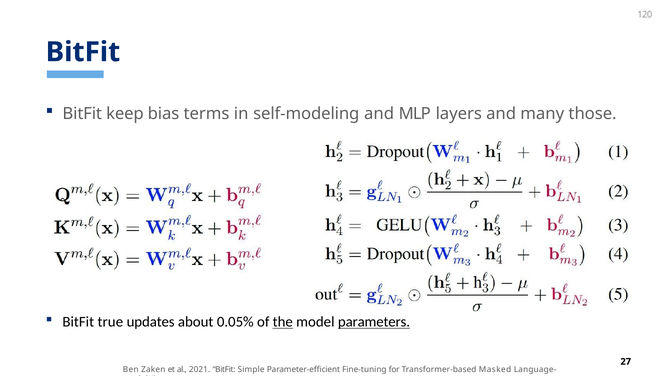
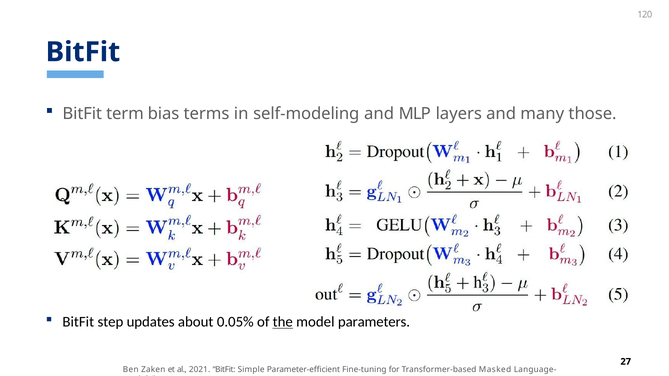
keep: keep -> term
true: true -> step
parameters underline: present -> none
